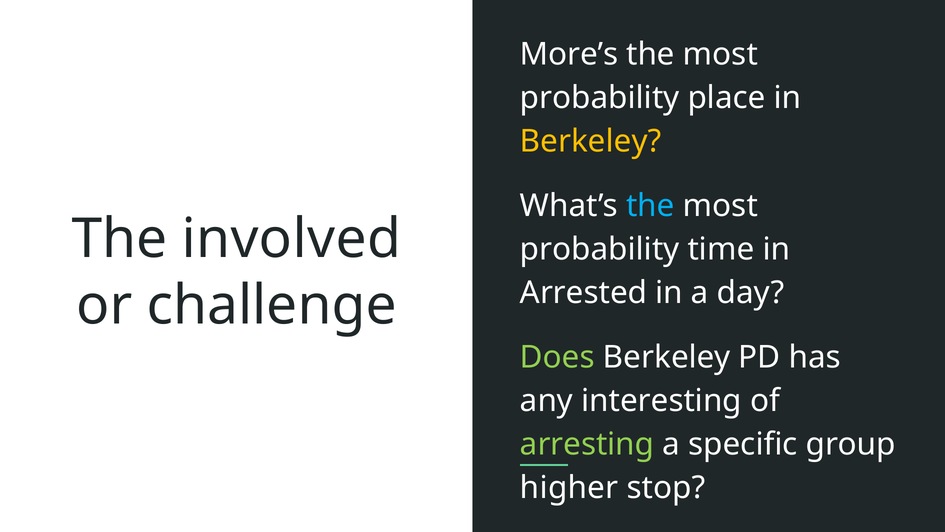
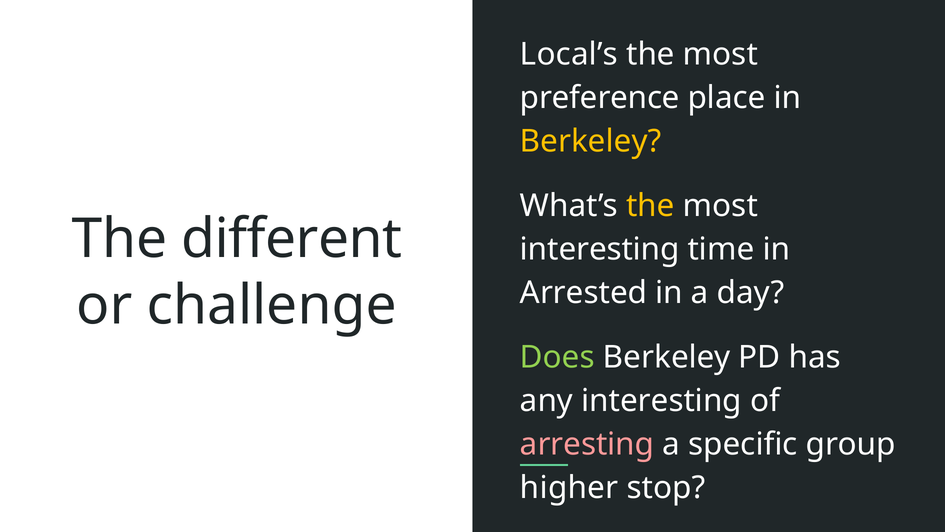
More’s: More’s -> Local’s
probability at (600, 98): probability -> preference
the at (650, 206) colour: light blue -> yellow
involved: involved -> different
probability at (600, 249): probability -> interesting
arresting colour: light green -> pink
